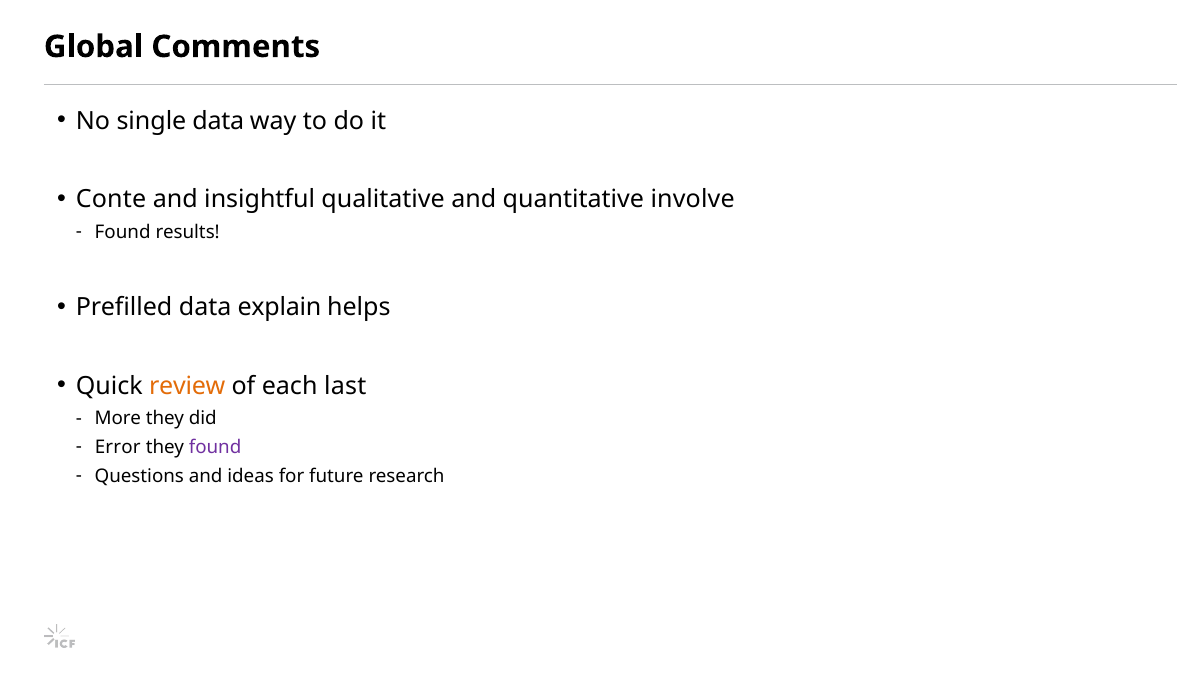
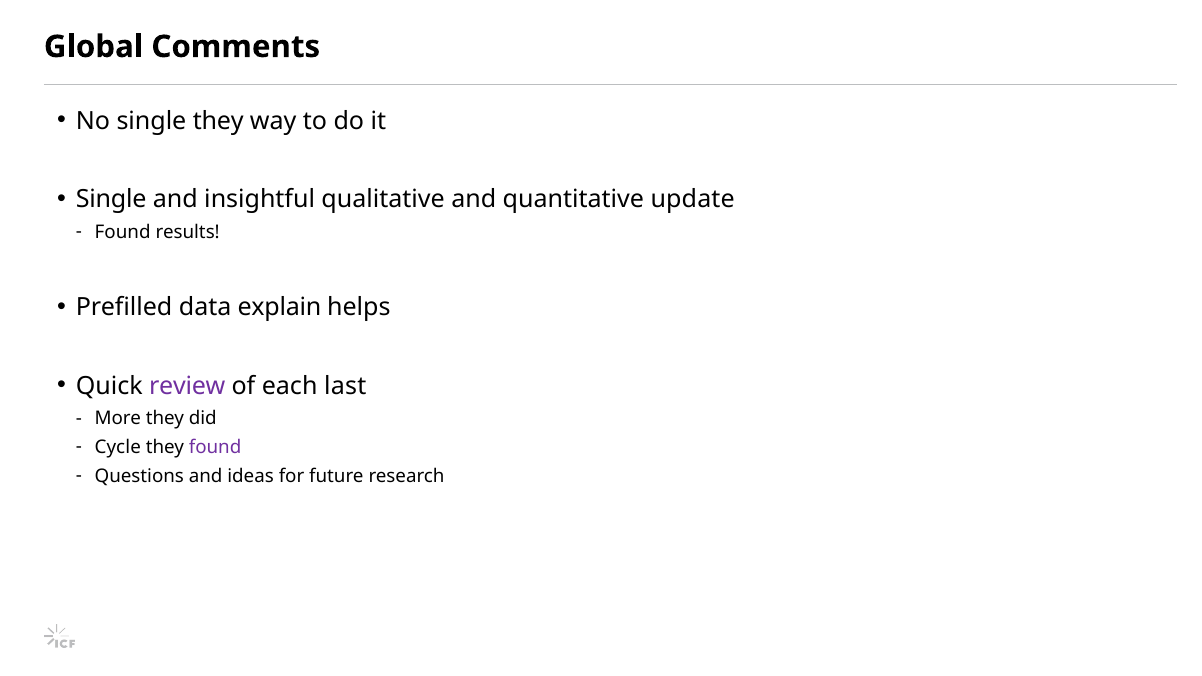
single data: data -> they
Conte at (111, 200): Conte -> Single
involve: involve -> update
review colour: orange -> purple
Error: Error -> Cycle
